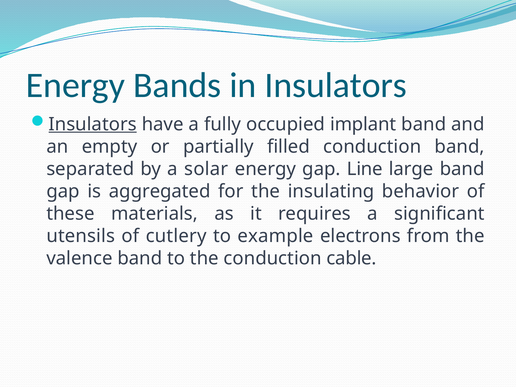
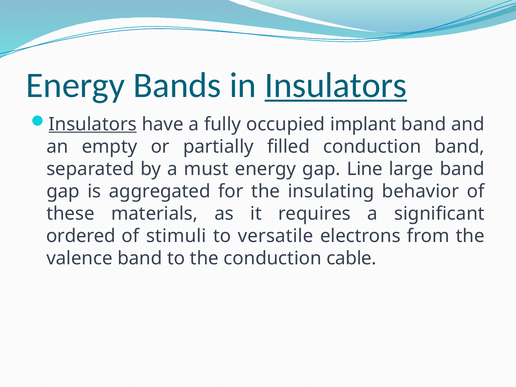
Insulators at (336, 85) underline: none -> present
solar: solar -> must
utensils: utensils -> ordered
cutlery: cutlery -> stimuli
example: example -> versatile
